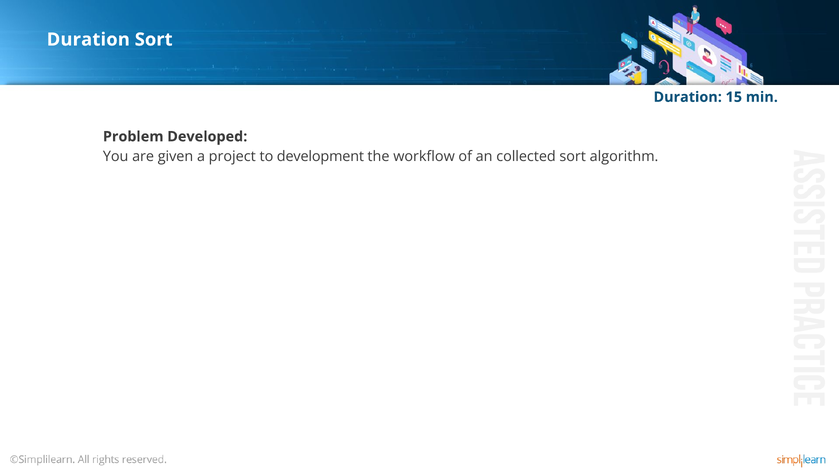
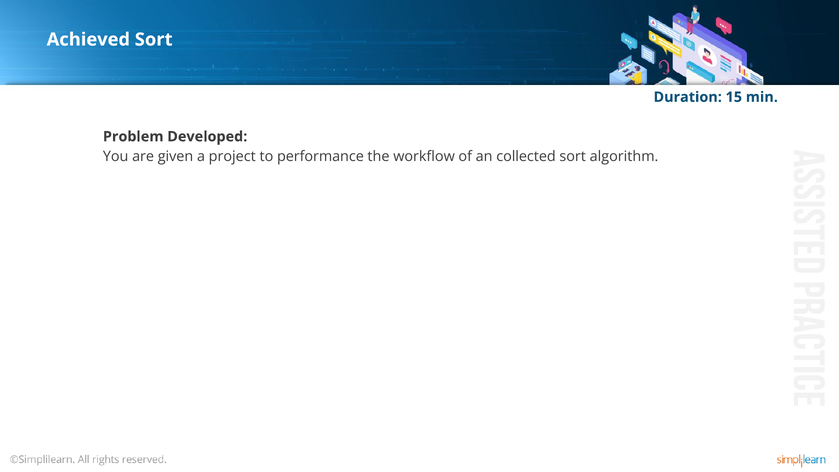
Duration at (88, 40): Duration -> Achieved
development: development -> performance
